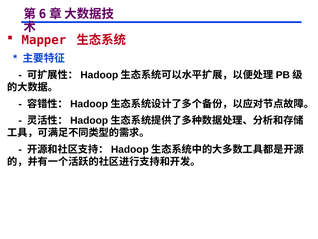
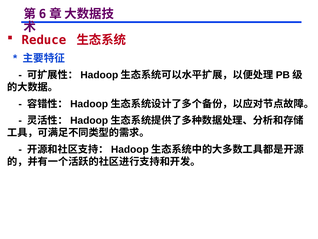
Mapper: Mapper -> Reduce
